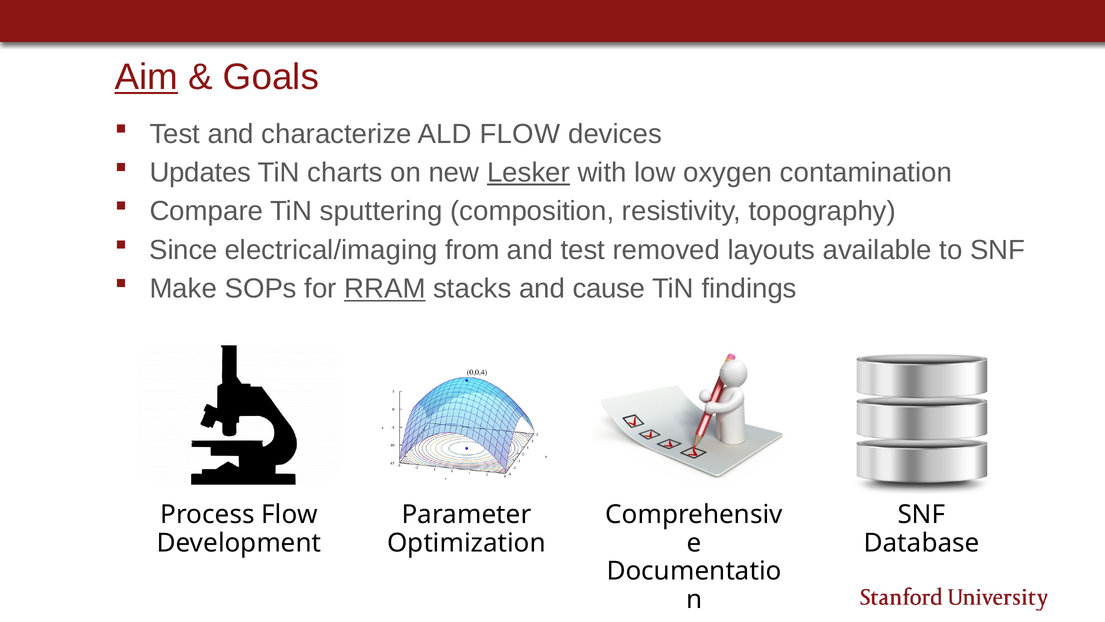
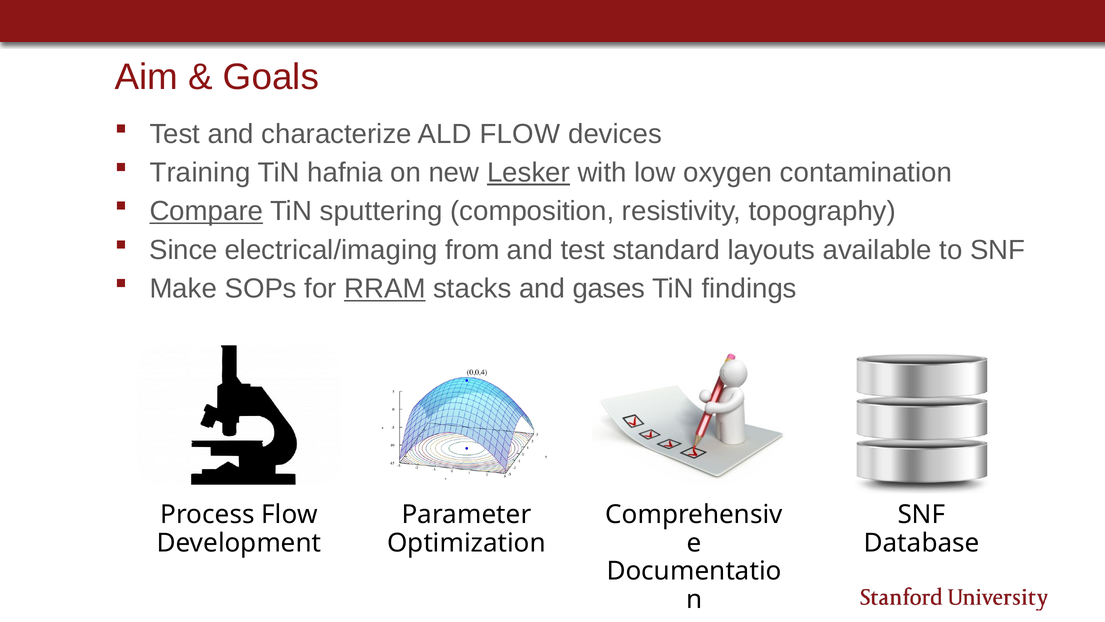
Aim underline: present -> none
Updates: Updates -> Training
charts: charts -> hafnia
Compare underline: none -> present
removed: removed -> standard
cause: cause -> gases
